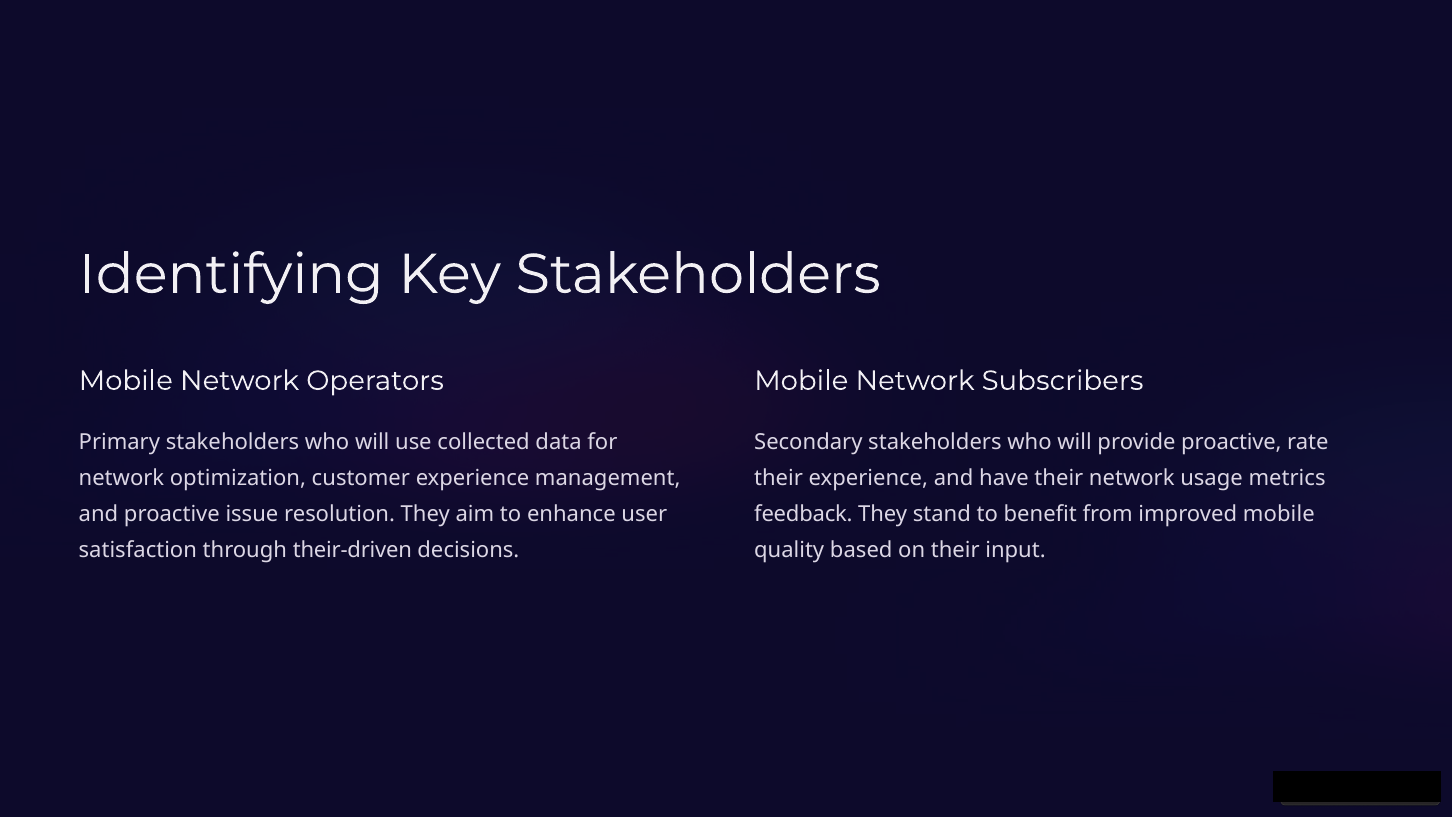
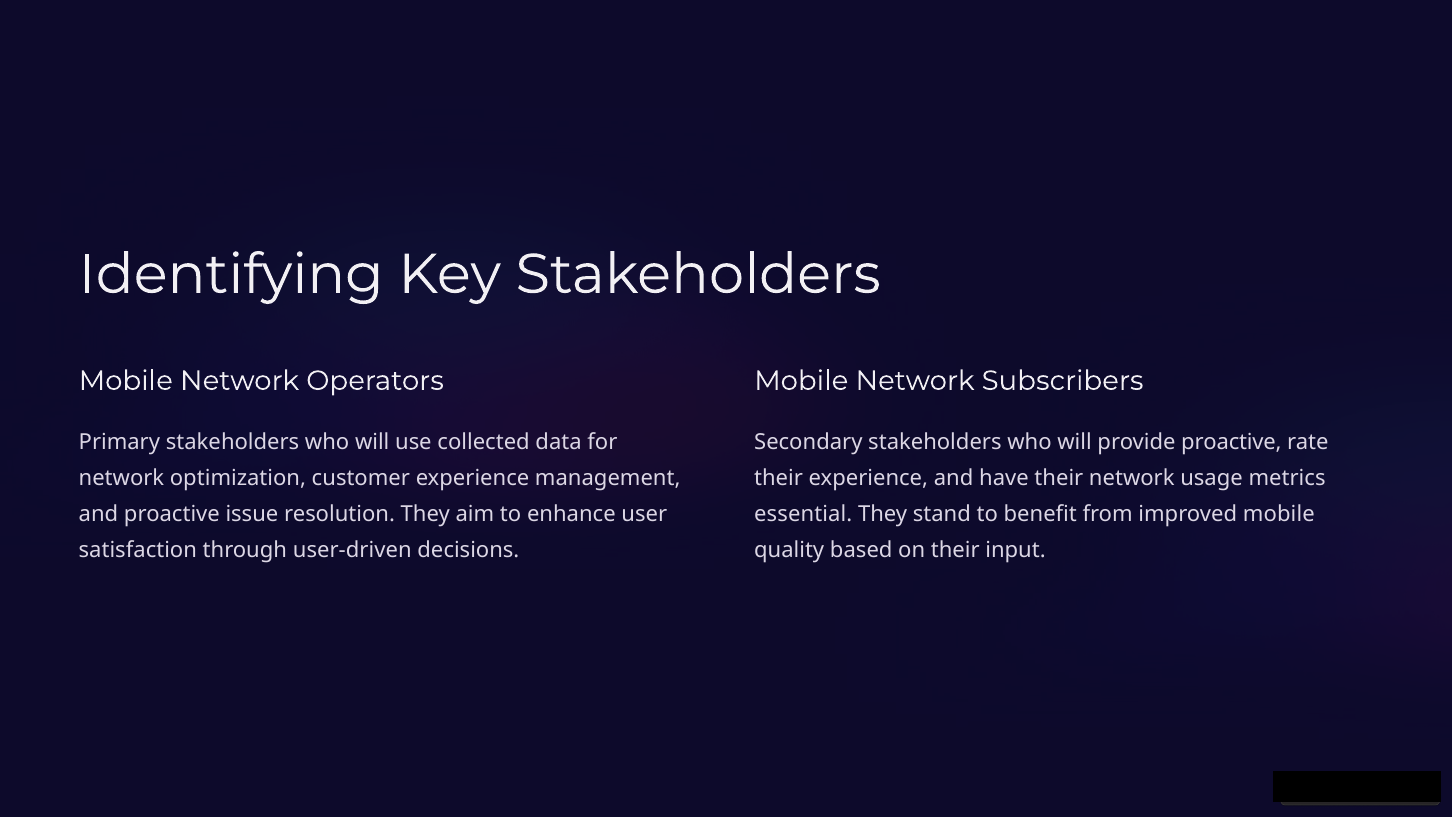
feedback: feedback -> essential
their-driven: their-driven -> user-driven
